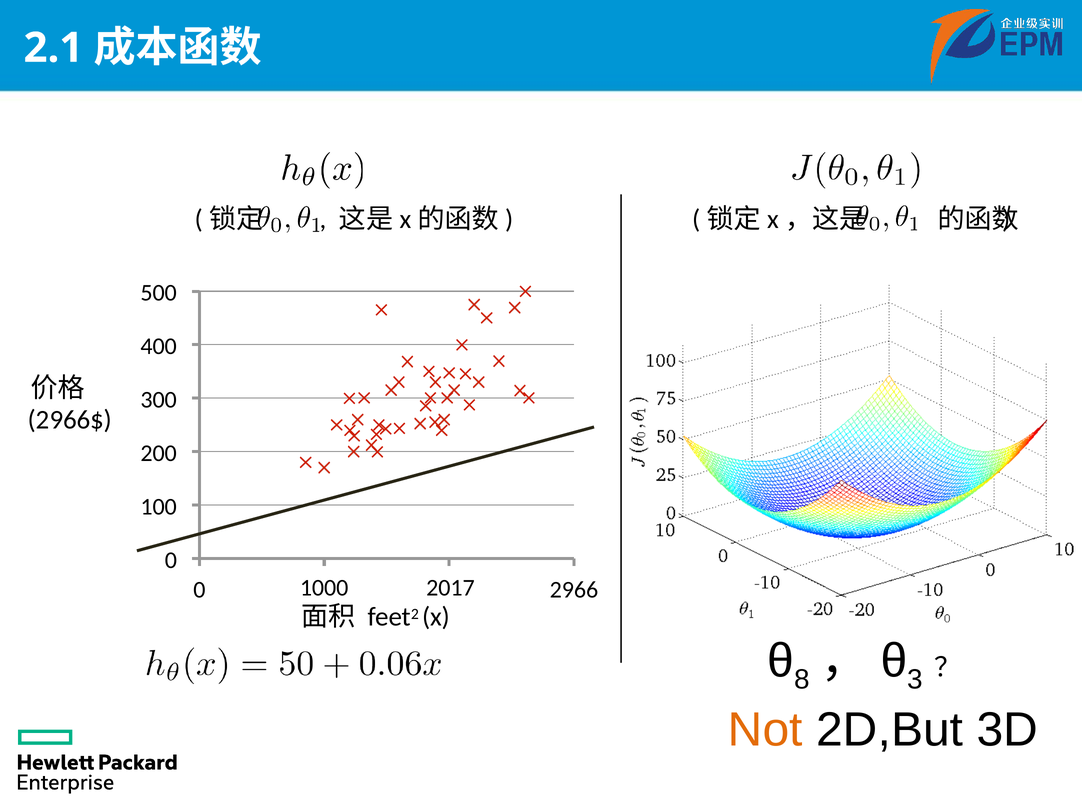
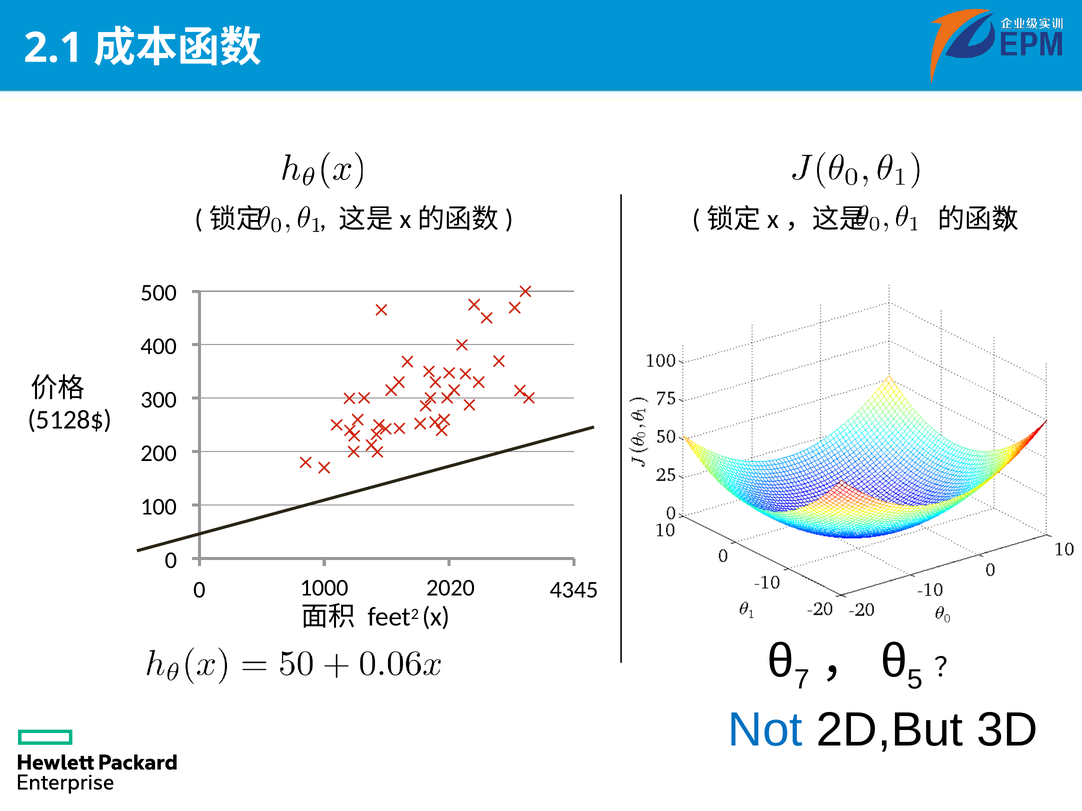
2966$: 2966$ -> 5128$
2017: 2017 -> 2020
2966: 2966 -> 4345
8: 8 -> 7
3 at (915, 680): 3 -> 5
Not colour: orange -> blue
